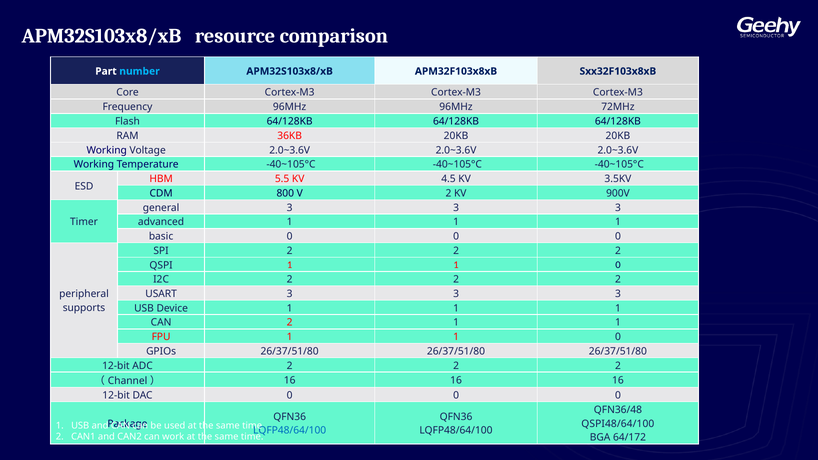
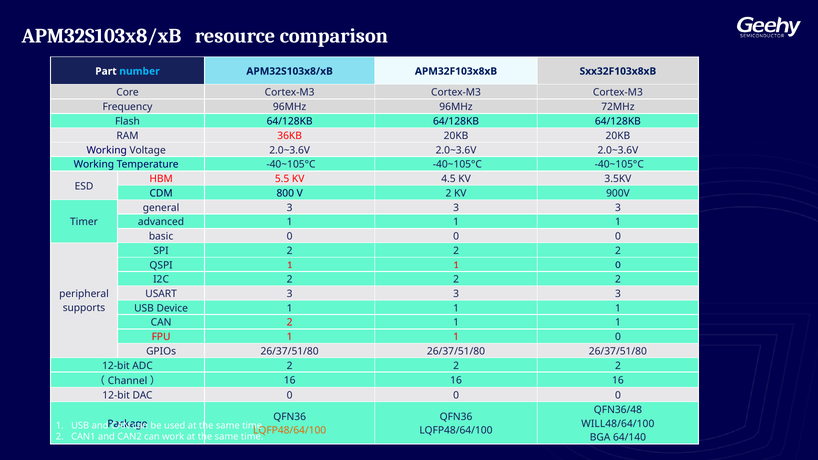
QSPI48/64/100: QSPI48/64/100 -> WILL48/64/100
LQFP48/64/100 at (290, 431) colour: blue -> orange
64/172: 64/172 -> 64/140
